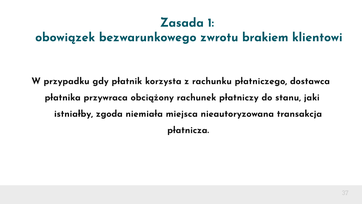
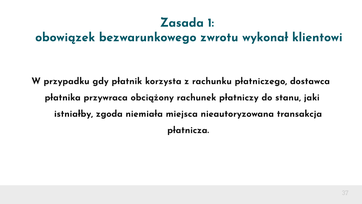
brakiem: brakiem -> wykonał
